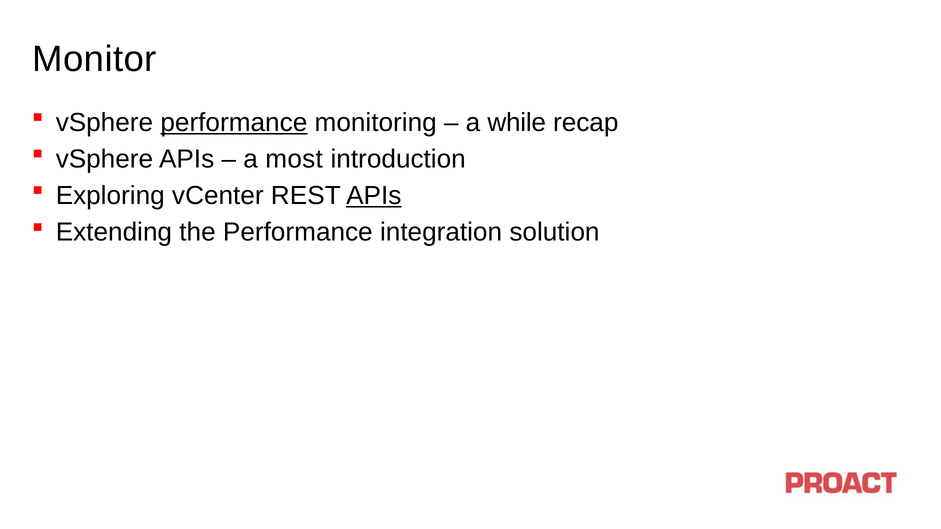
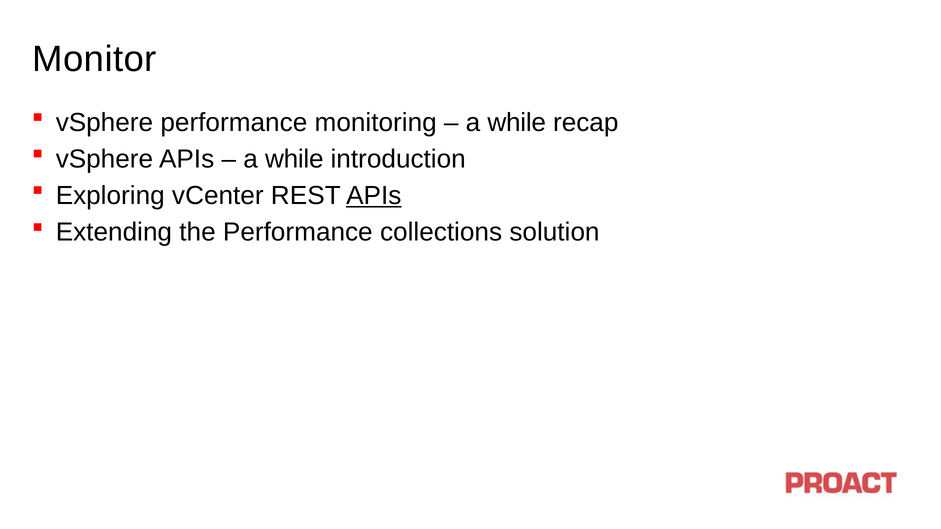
performance at (234, 122) underline: present -> none
most at (294, 159): most -> while
integration: integration -> collections
